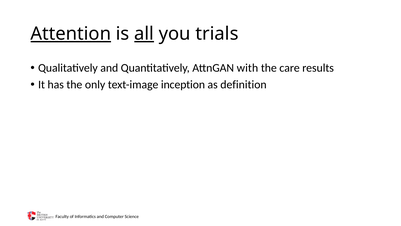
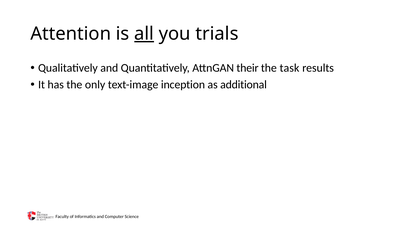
Attention underline: present -> none
with: with -> their
care: care -> task
definition: definition -> additional
